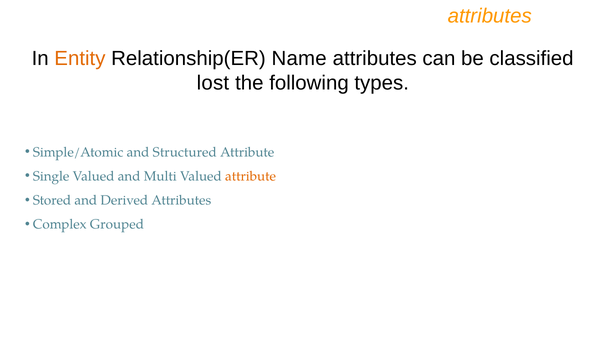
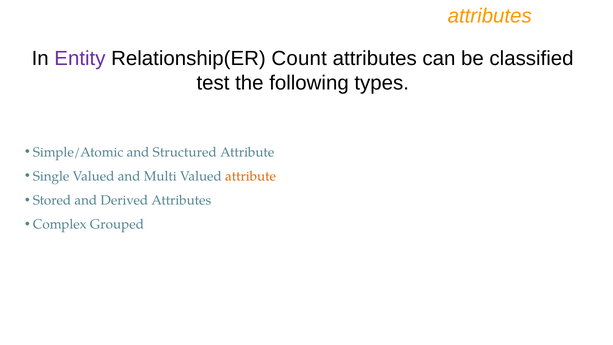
Entity colour: orange -> purple
Name: Name -> Count
lost: lost -> test
